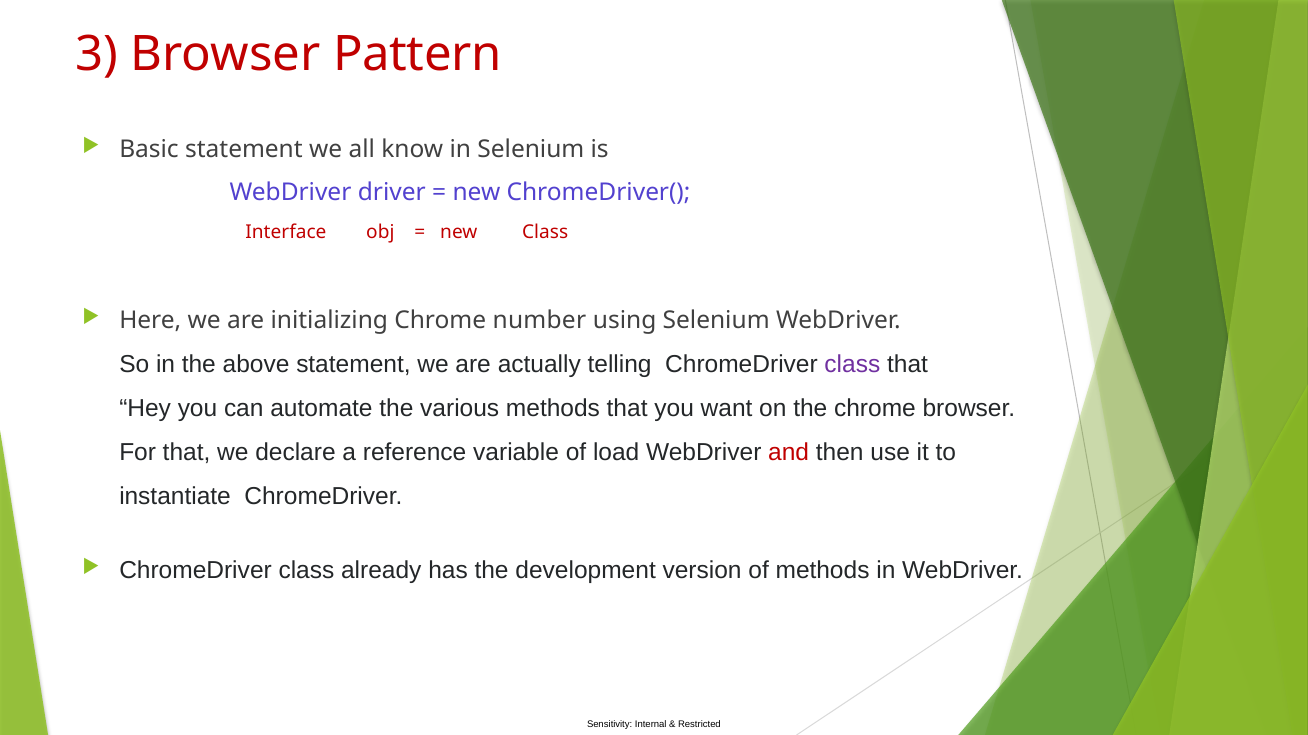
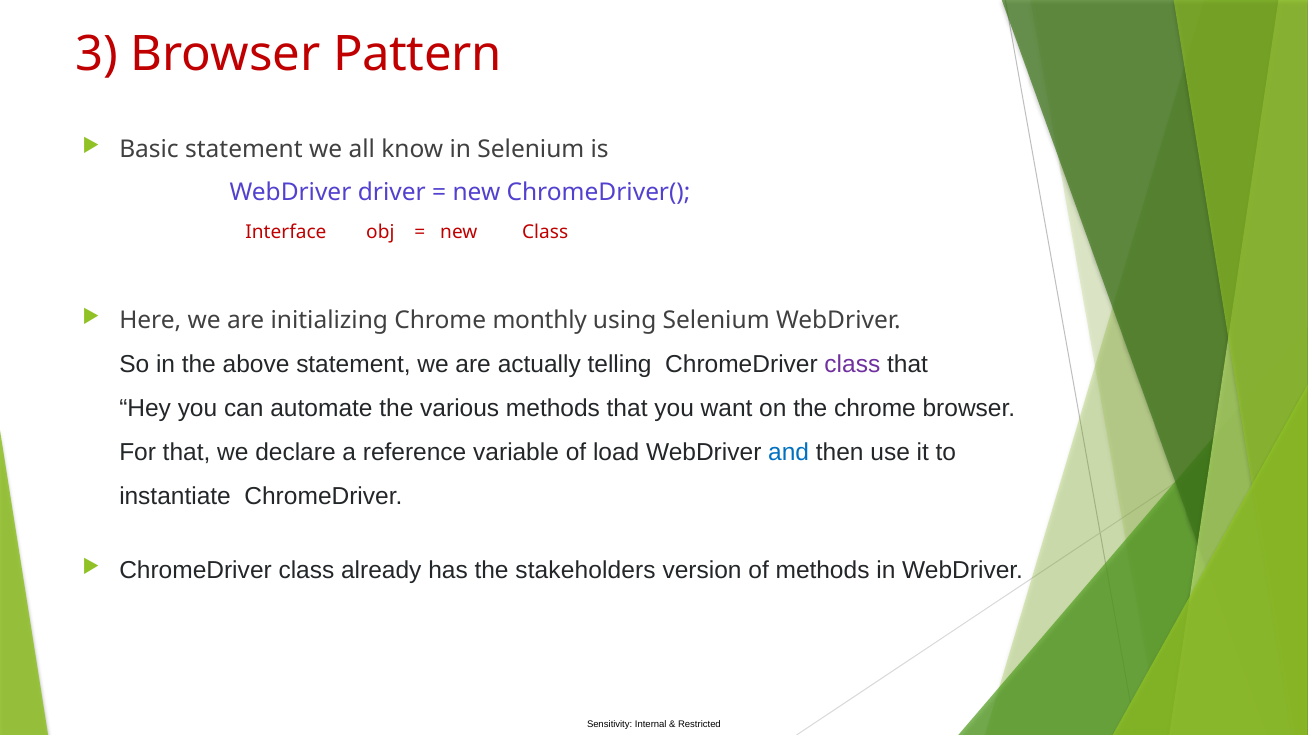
number: number -> monthly
and colour: red -> blue
development: development -> stakeholders
